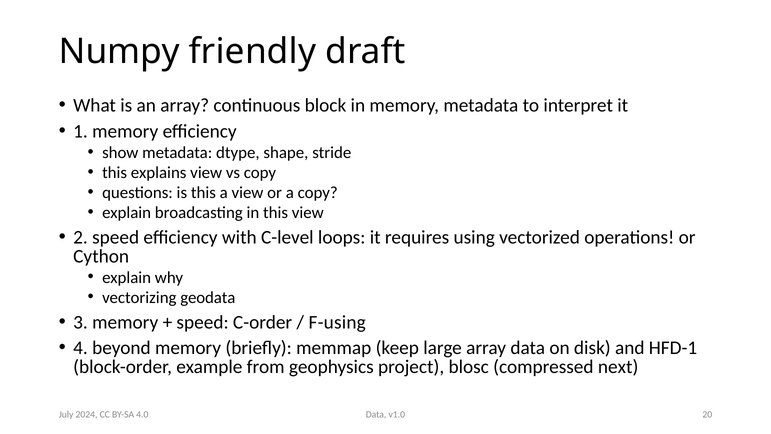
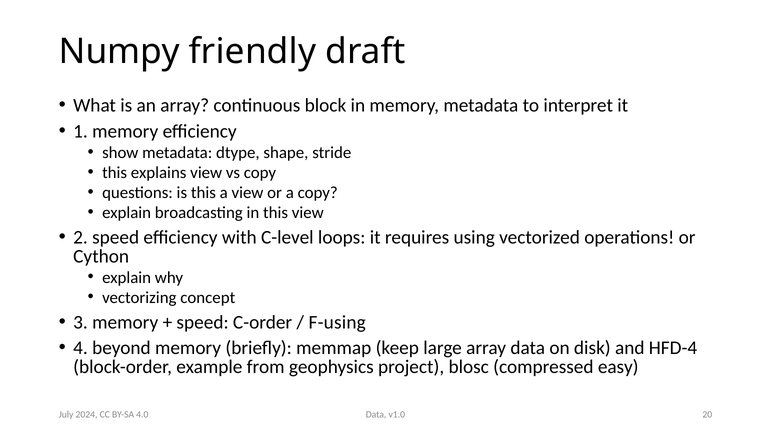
geodata: geodata -> concept
HFD-1: HFD-1 -> HFD-4
next: next -> easy
